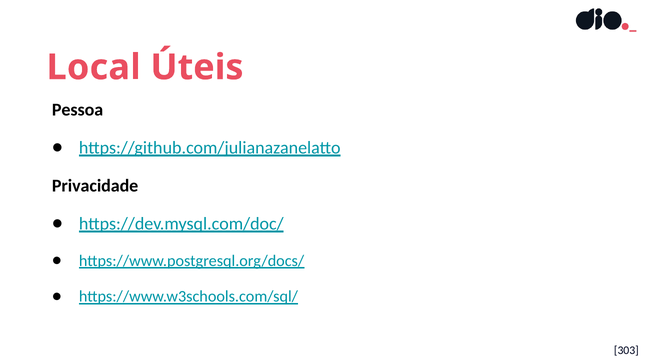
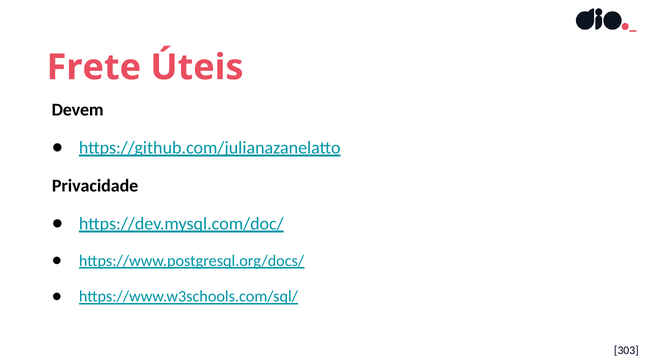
Local: Local -> Frete
Pessoa: Pessoa -> Devem
